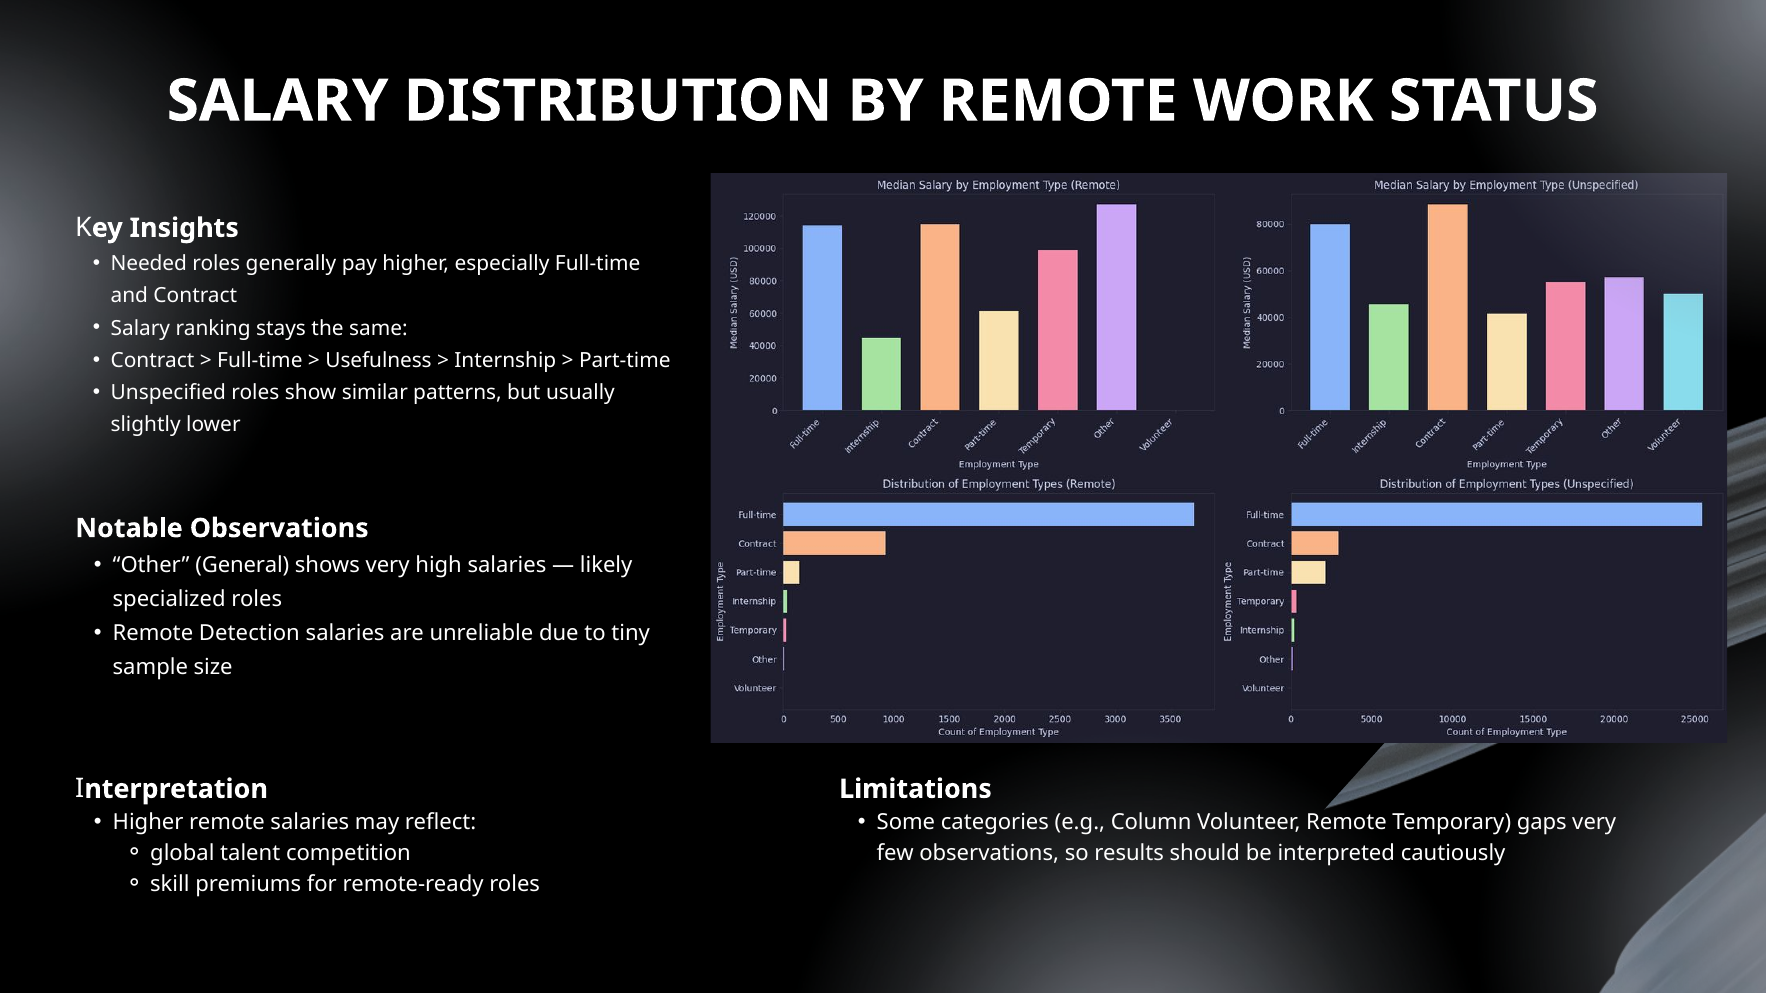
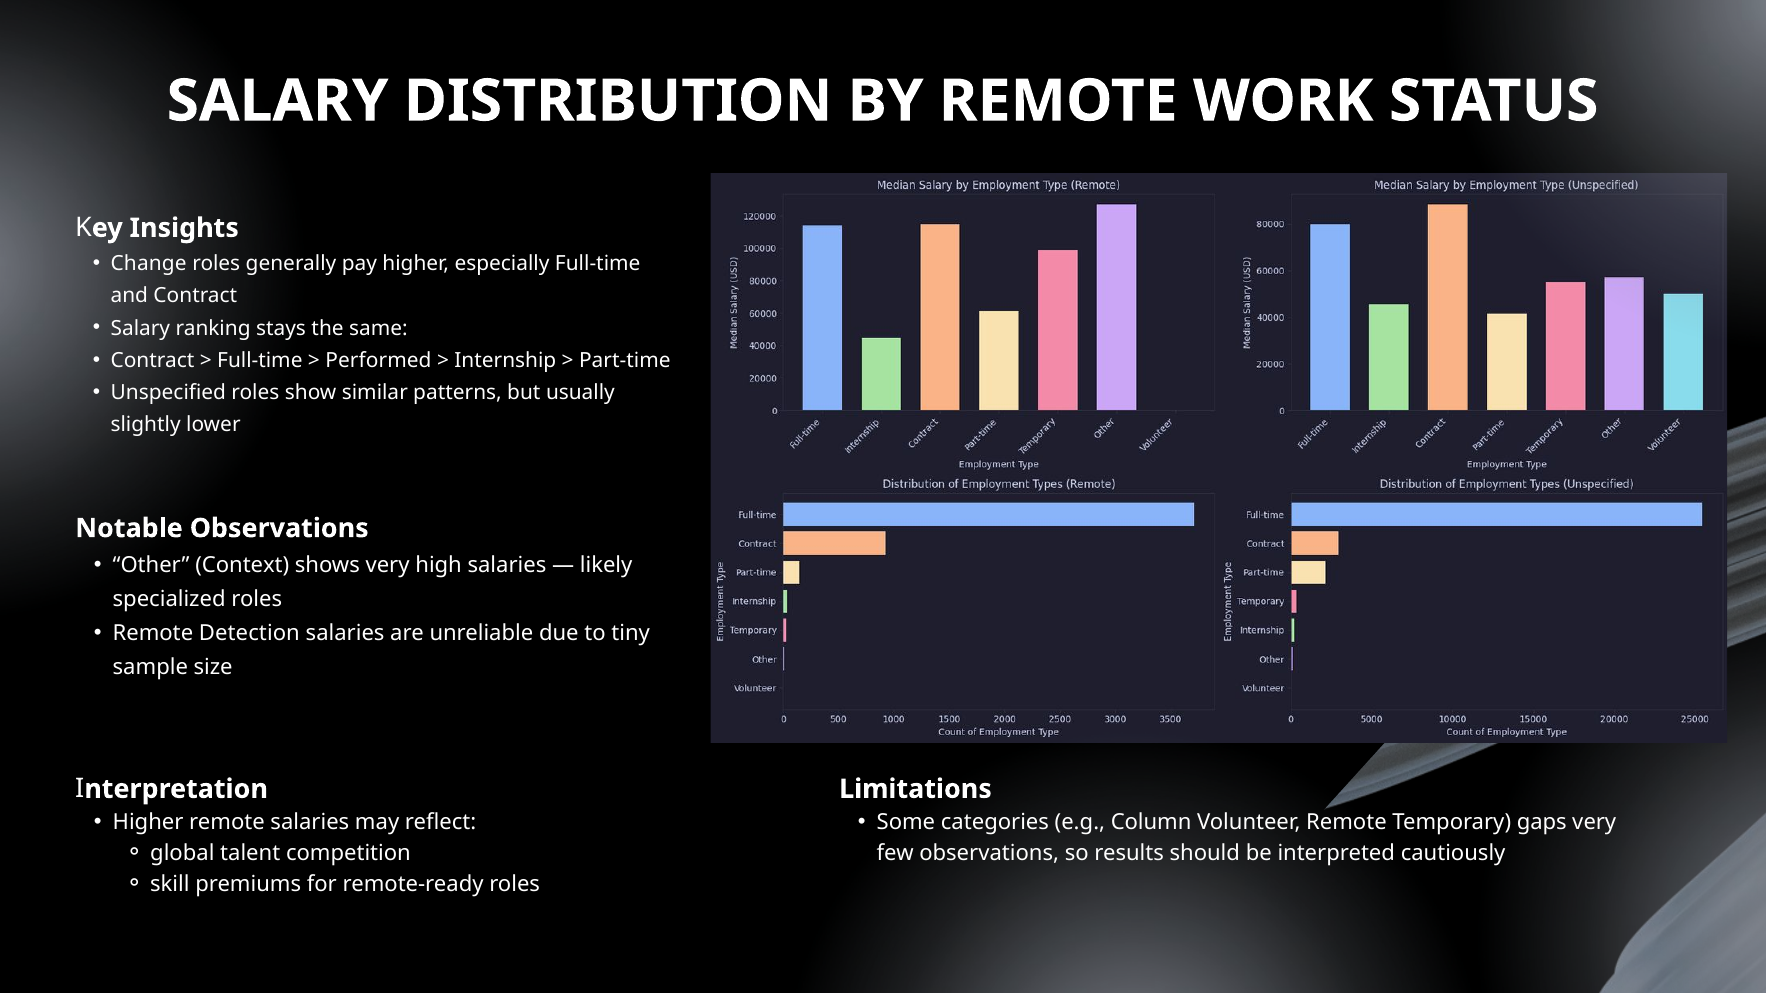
Needed: Needed -> Change
Usefulness: Usefulness -> Performed
General: General -> Context
